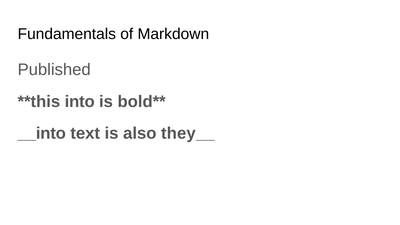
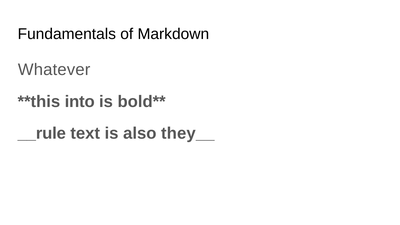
Published: Published -> Whatever
__into: __into -> __rule
